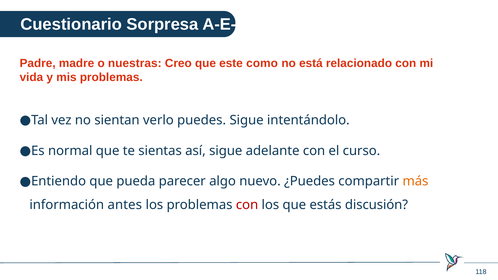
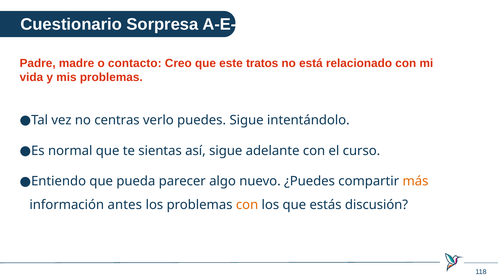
nuestras: nuestras -> contacto
como: como -> tratos
sientan: sientan -> centras
con at (247, 205) colour: red -> orange
